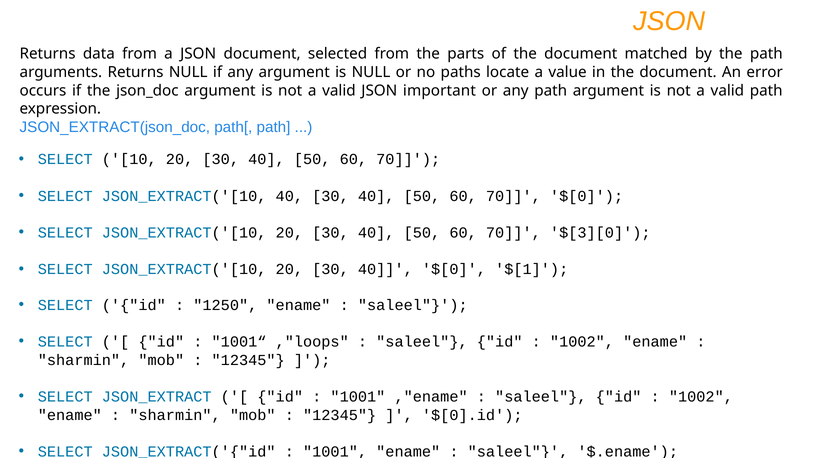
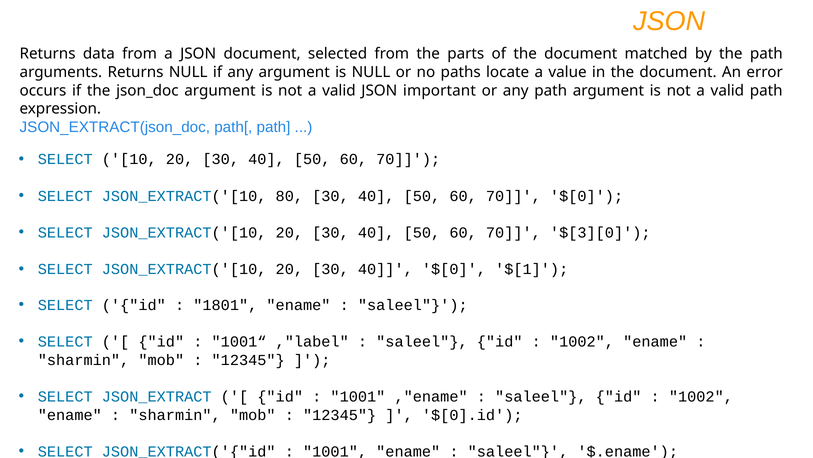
JSON_EXTRACT('[10 40: 40 -> 80
1250: 1250 -> 1801
,"loops: ,"loops -> ,"label
